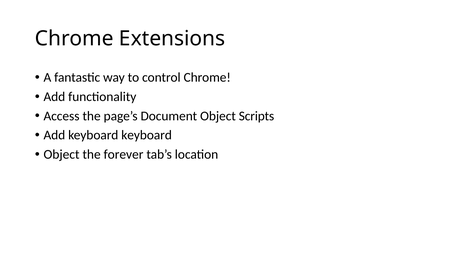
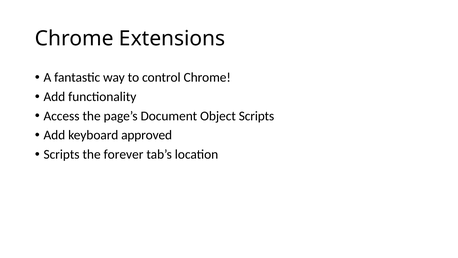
keyboard keyboard: keyboard -> approved
Object at (61, 154): Object -> Scripts
